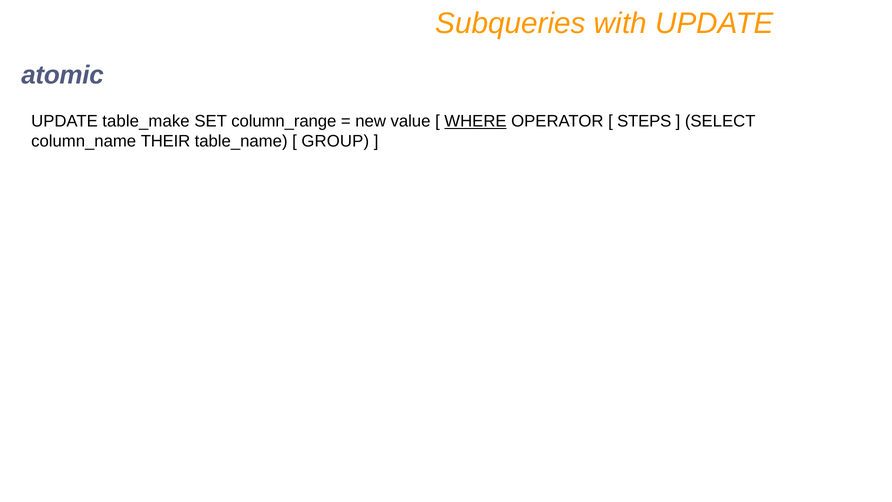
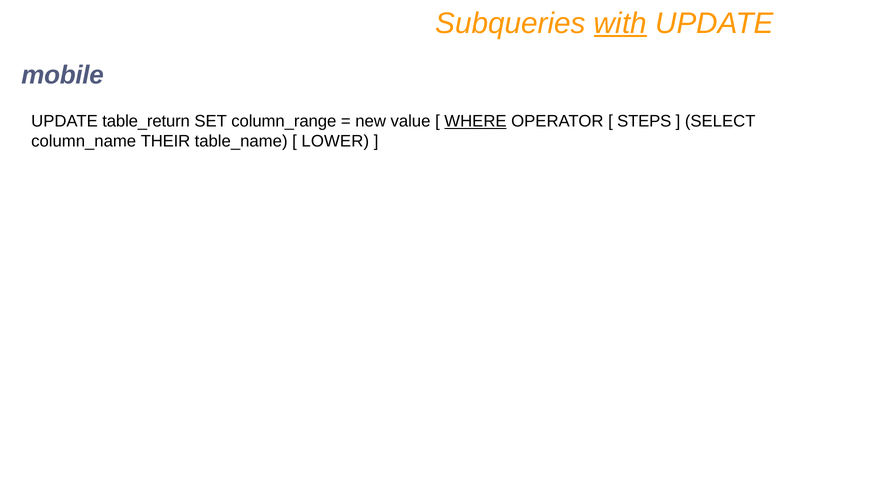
with underline: none -> present
atomic: atomic -> mobile
table_make: table_make -> table_return
GROUP: GROUP -> LOWER
